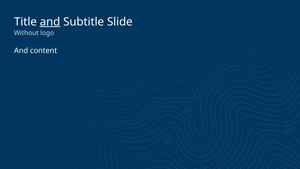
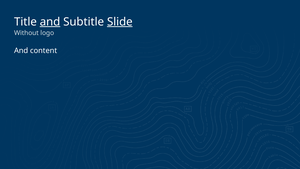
Slide underline: none -> present
